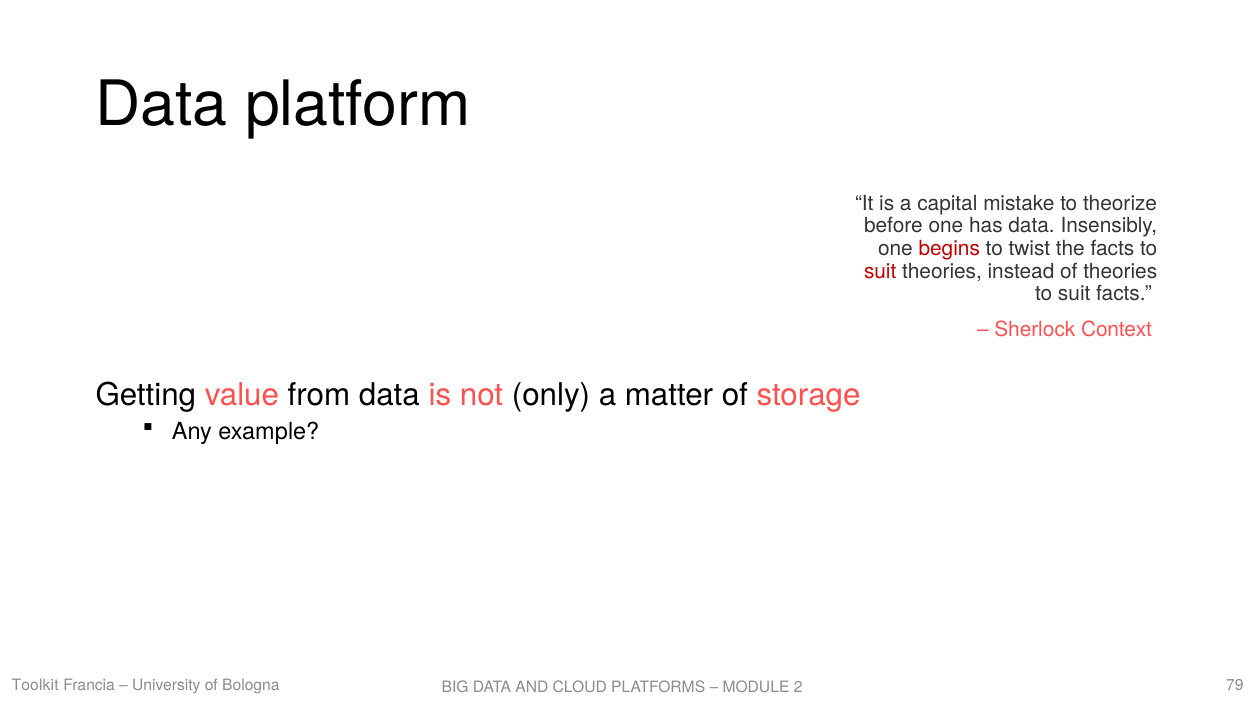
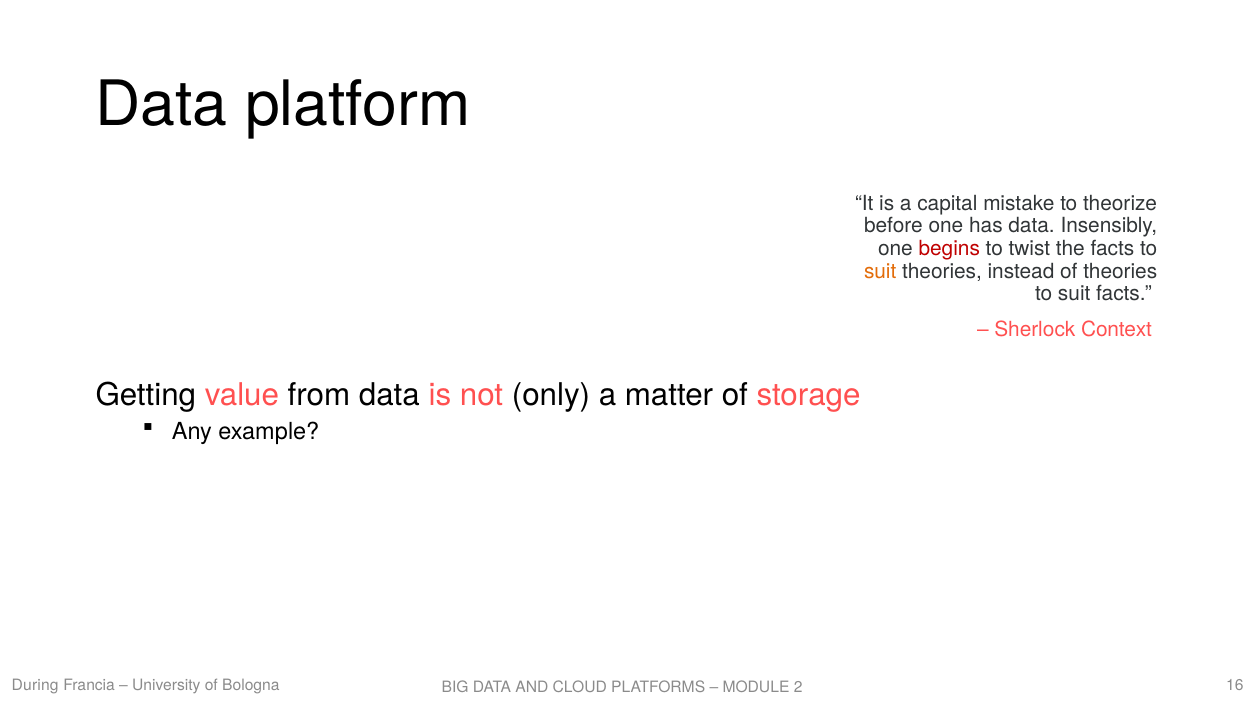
suit at (880, 271) colour: red -> orange
Toolkit: Toolkit -> During
79: 79 -> 16
